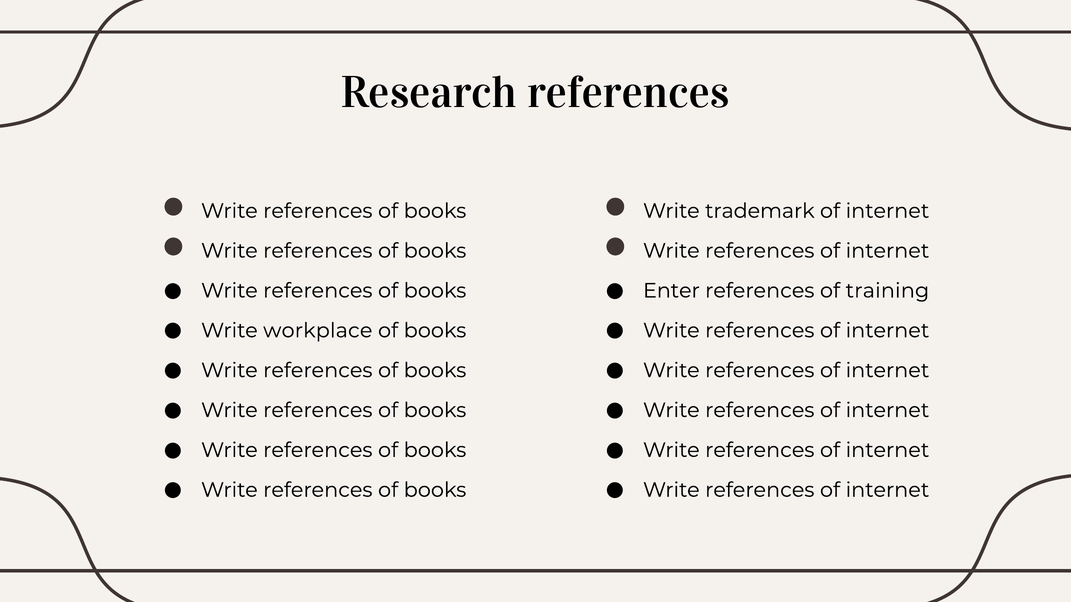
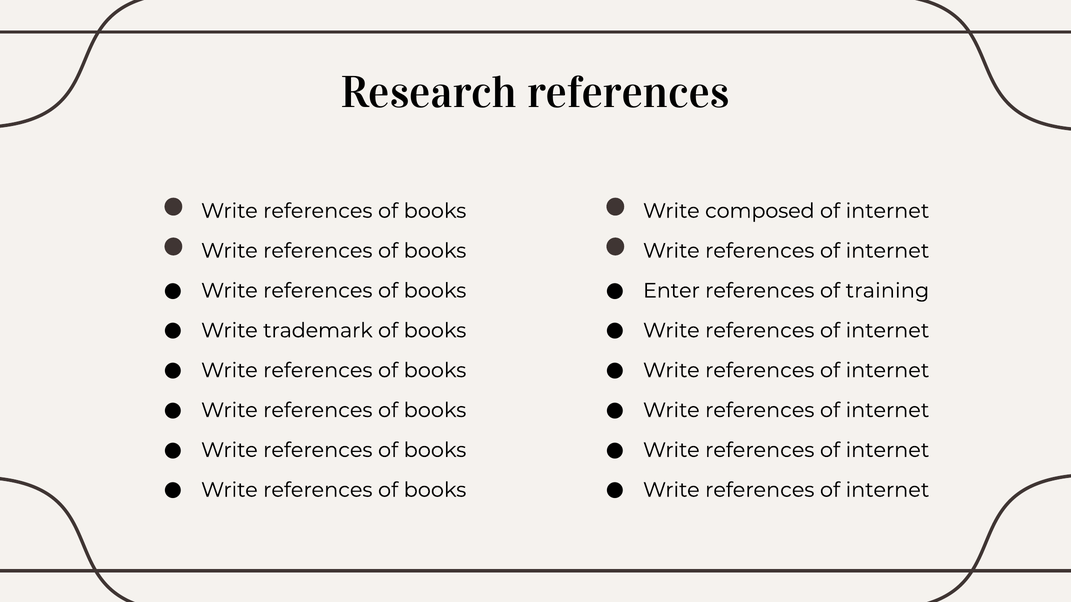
trademark: trademark -> composed
workplace: workplace -> trademark
